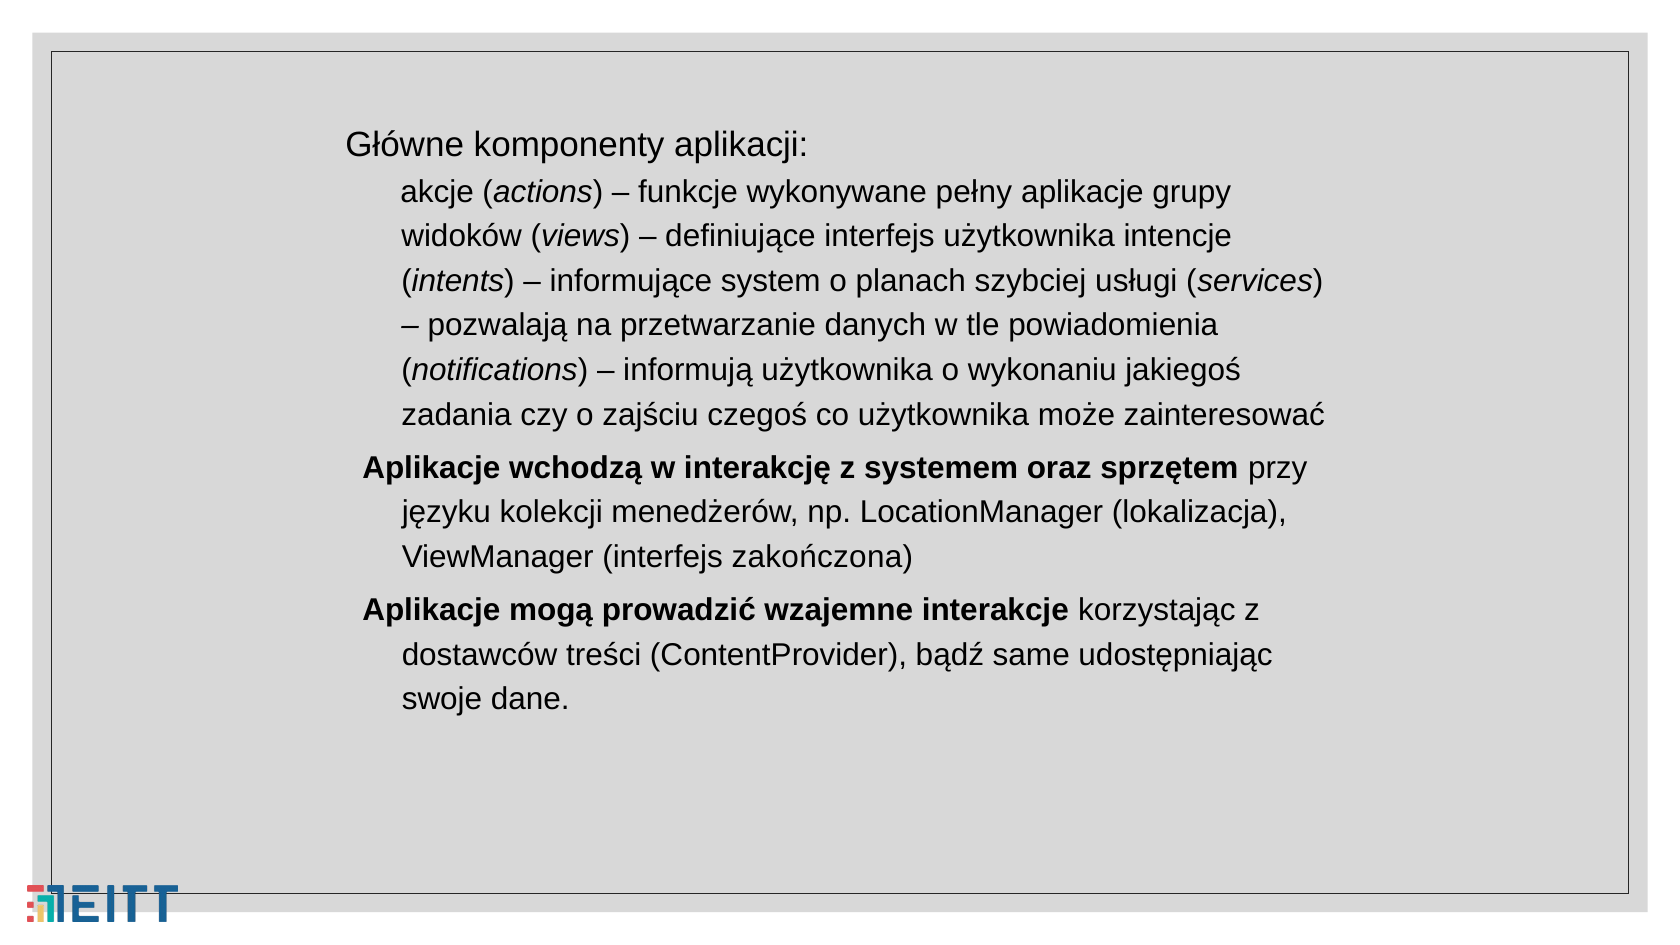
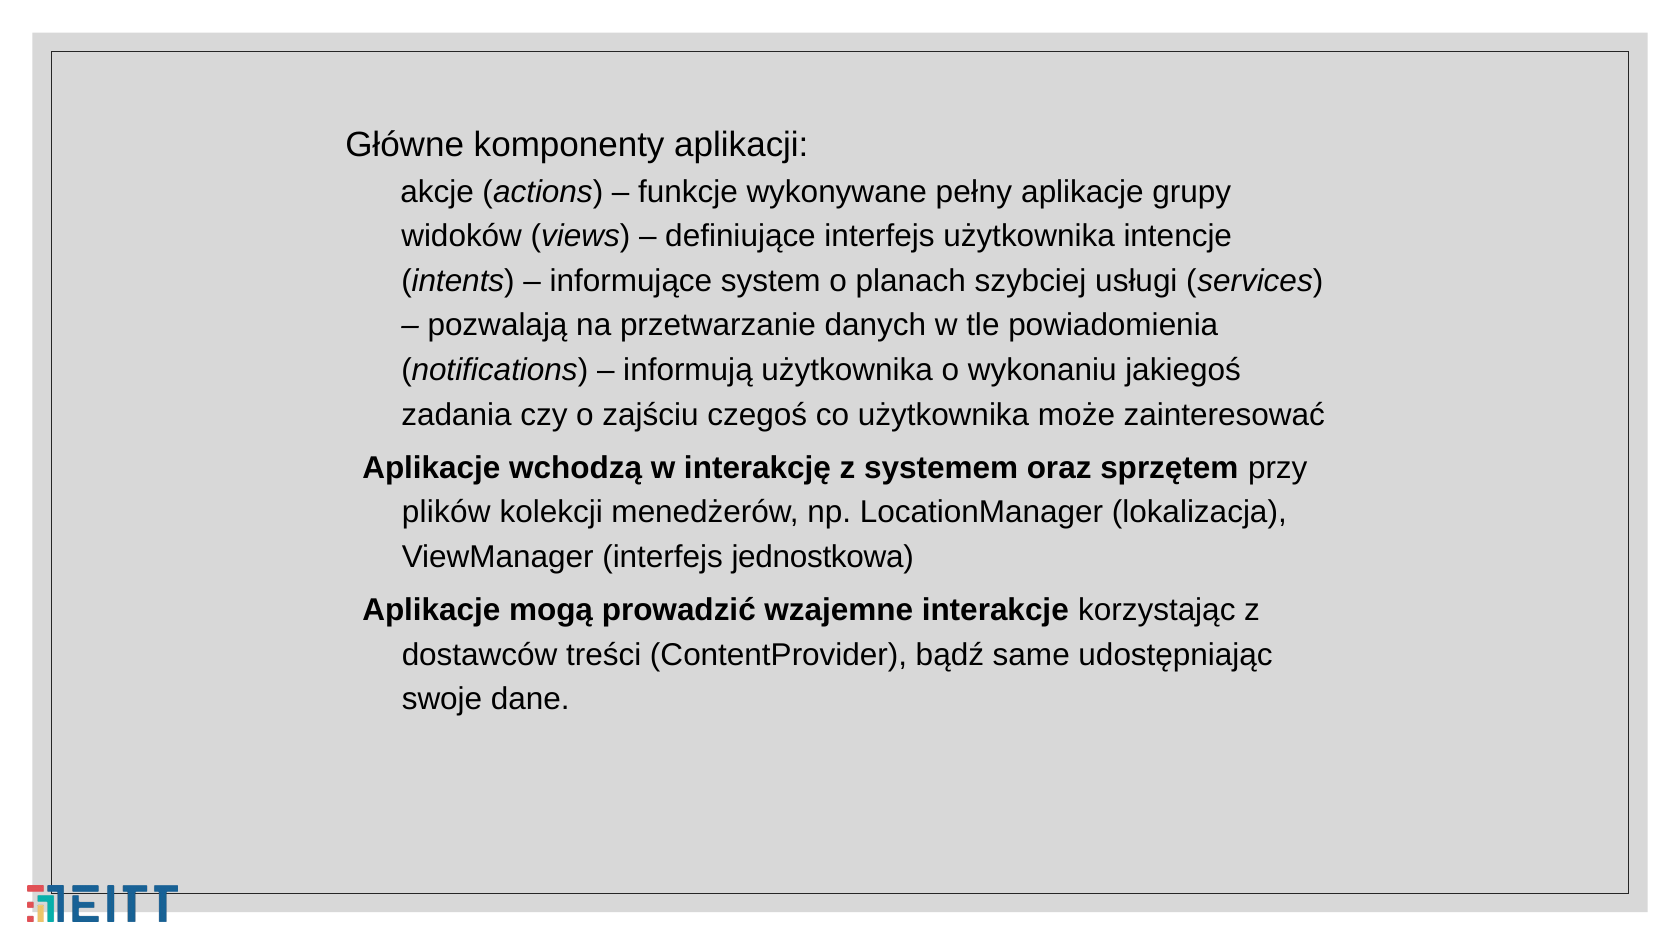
języku: języku -> plików
zakończona: zakończona -> jednostkowa
